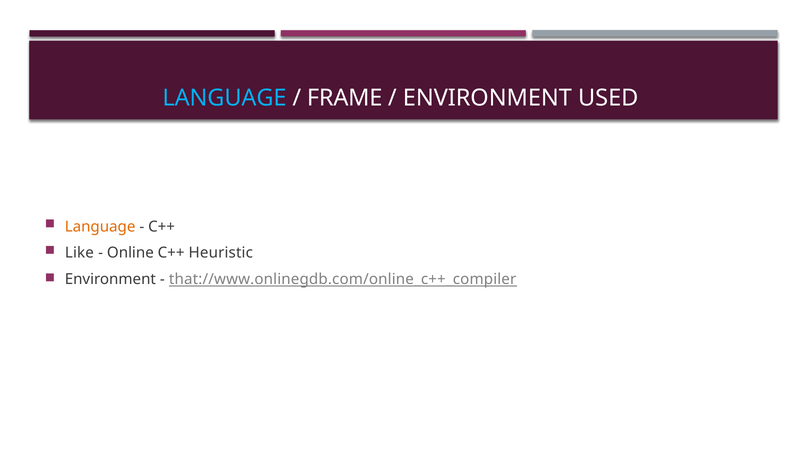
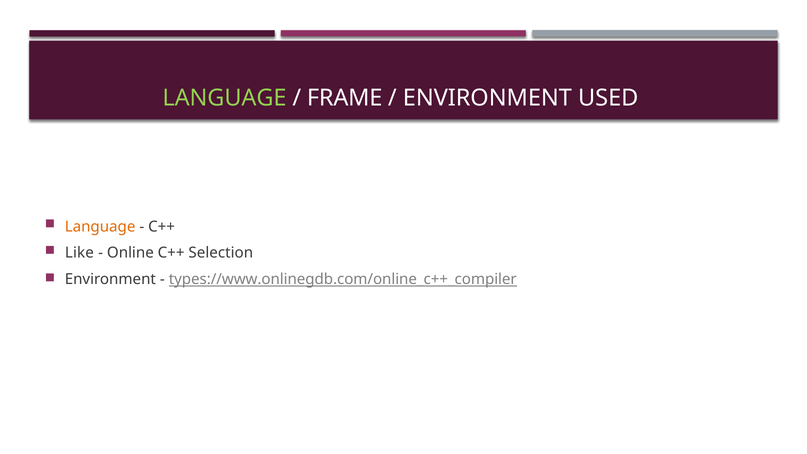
LANGUAGE at (224, 98) colour: light blue -> light green
Heuristic: Heuristic -> Selection
that://www.onlinegdb.com/online_c++_compiler: that://www.onlinegdb.com/online_c++_compiler -> types://www.onlinegdb.com/online_c++_compiler
